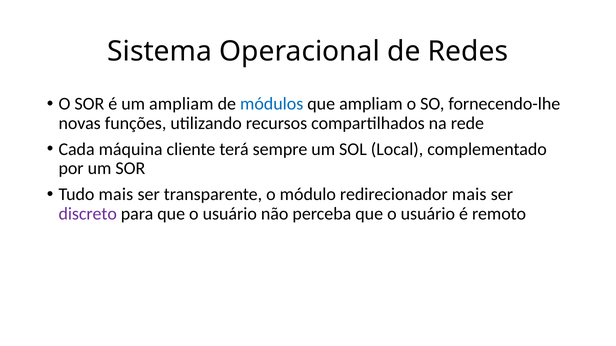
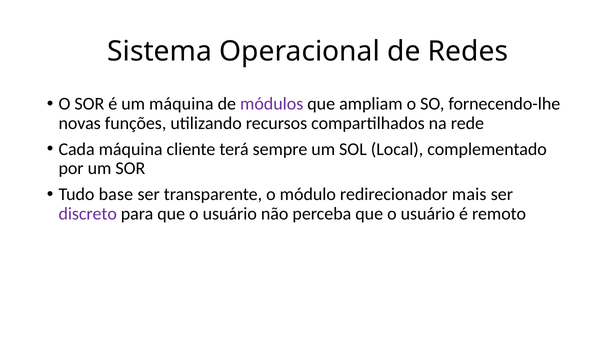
um ampliam: ampliam -> máquina
módulos colour: blue -> purple
Tudo mais: mais -> base
